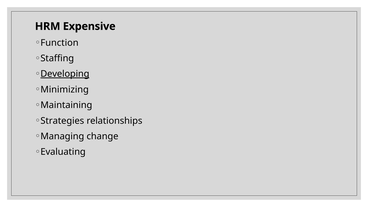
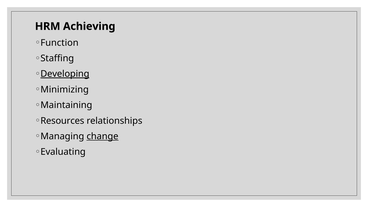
Expensive: Expensive -> Achieving
Strategies: Strategies -> Resources
change underline: none -> present
